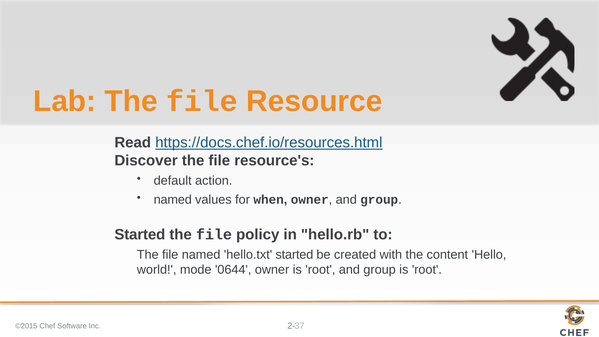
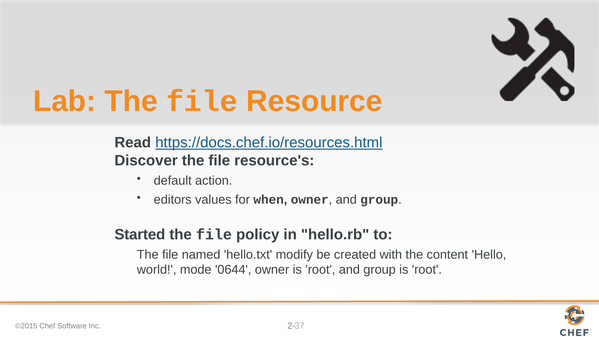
named at (173, 200): named -> editors
hello.txt started: started -> modify
